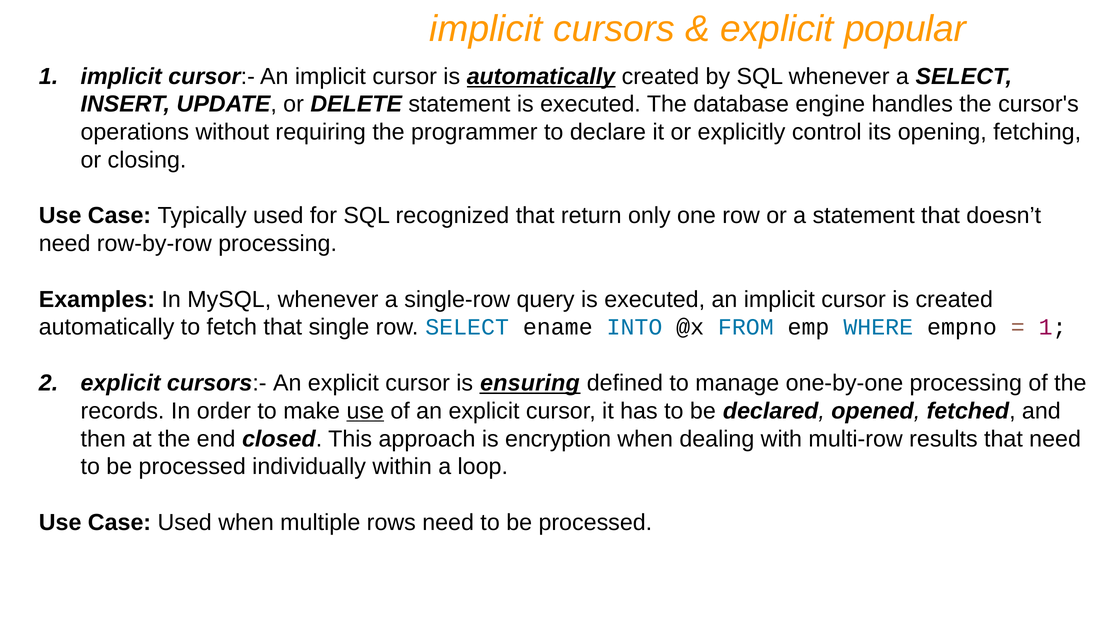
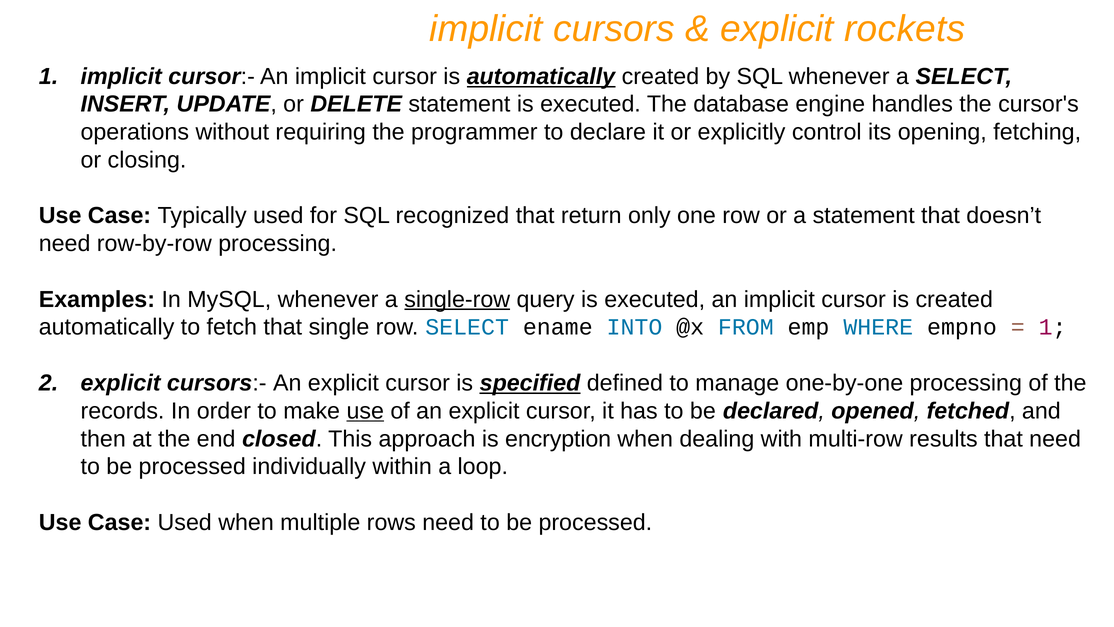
popular: popular -> rockets
single-row underline: none -> present
ensuring: ensuring -> specified
